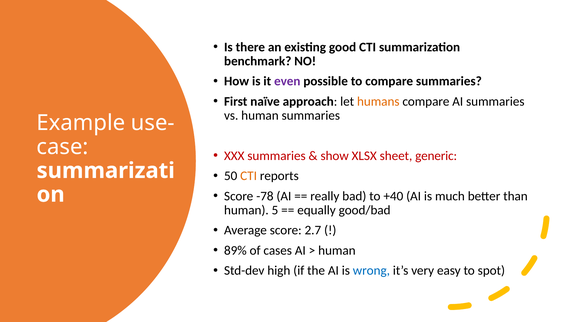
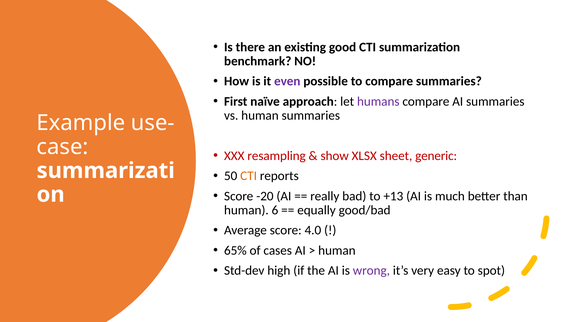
humans colour: orange -> purple
XXX summaries: summaries -> resampling
-78: -78 -> -20
+40: +40 -> +13
5: 5 -> 6
2.7: 2.7 -> 4.0
89%: 89% -> 65%
wrong colour: blue -> purple
